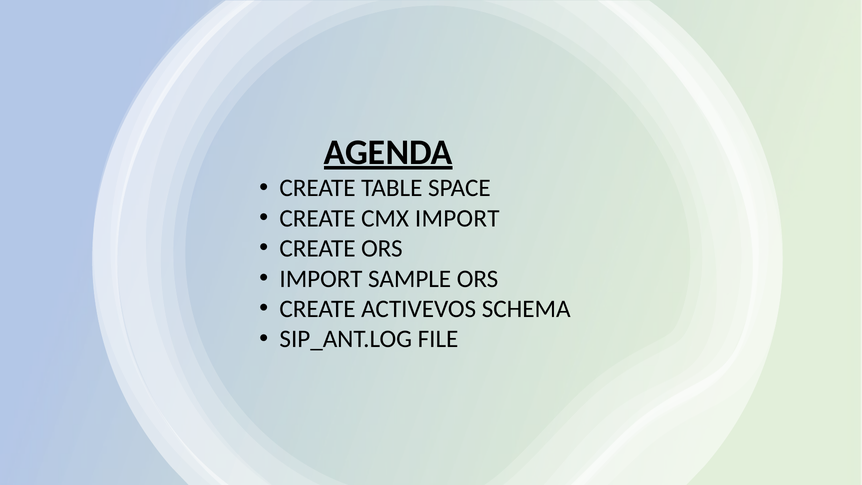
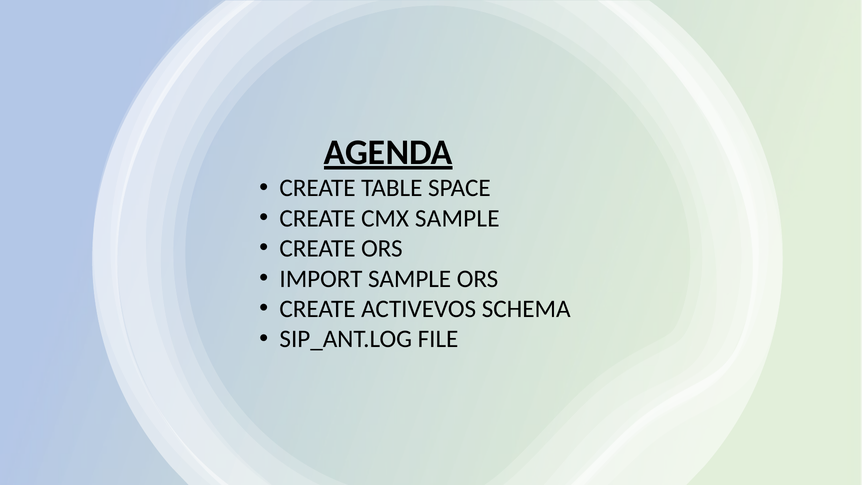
CMX IMPORT: IMPORT -> SAMPLE
